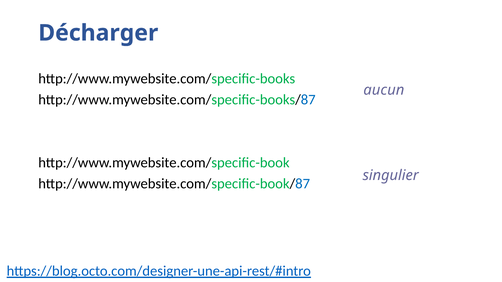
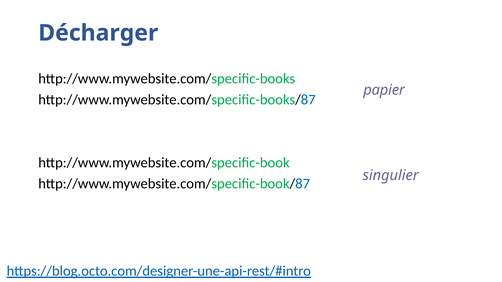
aucun: aucun -> papier
